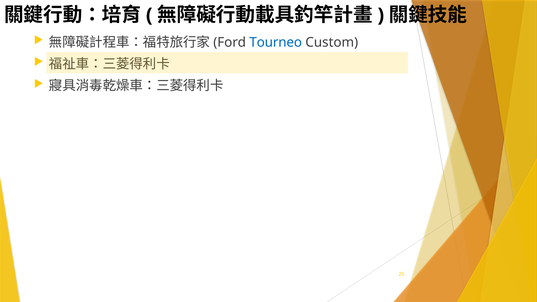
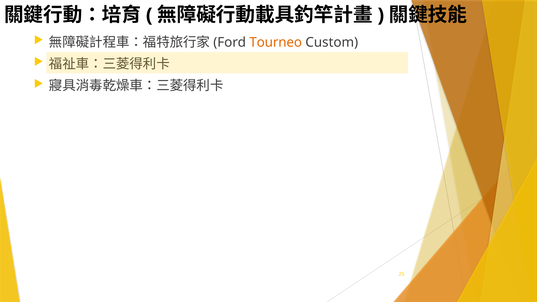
Tourneo colour: blue -> orange
